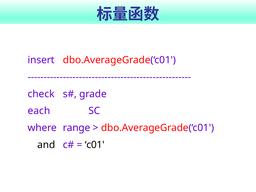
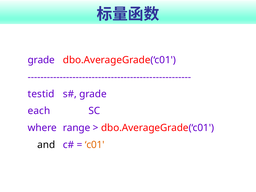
insert at (41, 60): insert -> grade
check: check -> testid
c01 colour: black -> orange
